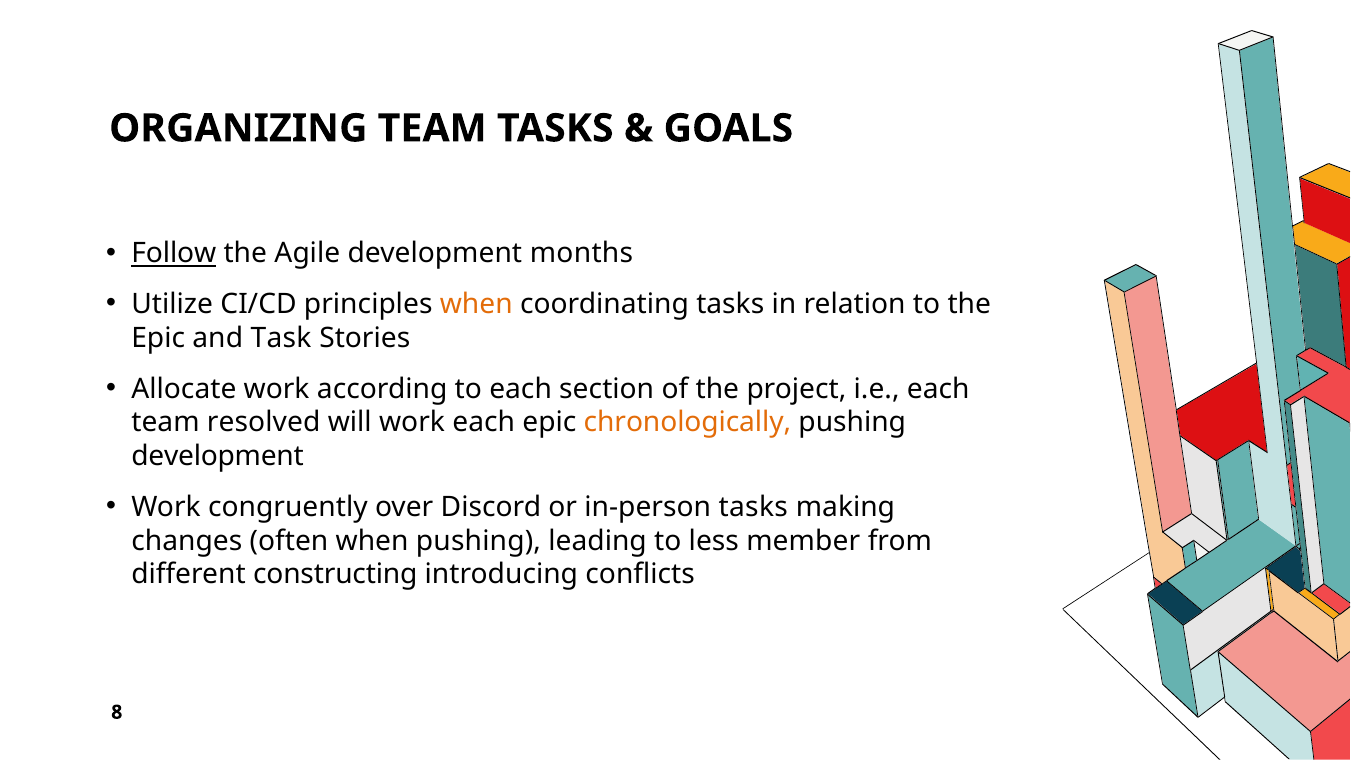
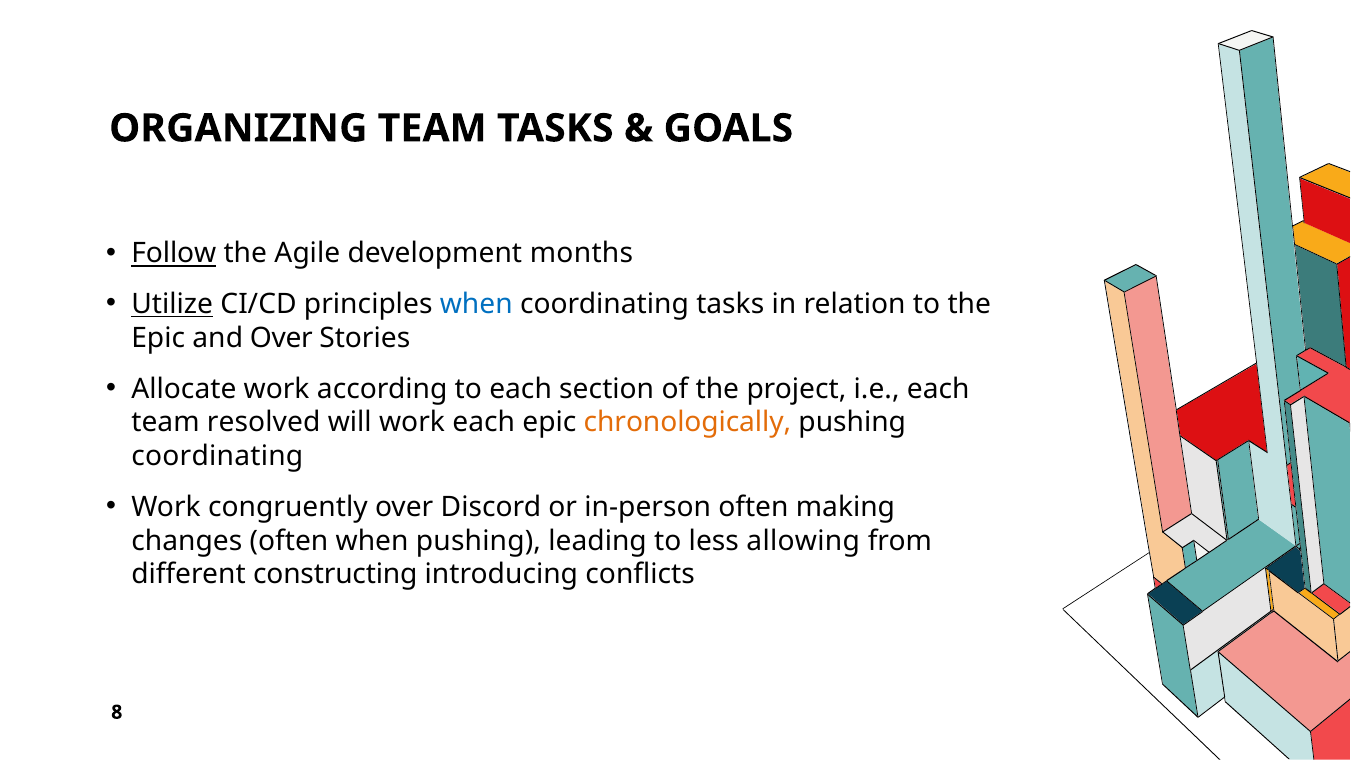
Utilize underline: none -> present
when at (476, 304) colour: orange -> blue
and Task: Task -> Over
development at (218, 456): development -> coordinating
in-person tasks: tasks -> often
member: member -> allowing
